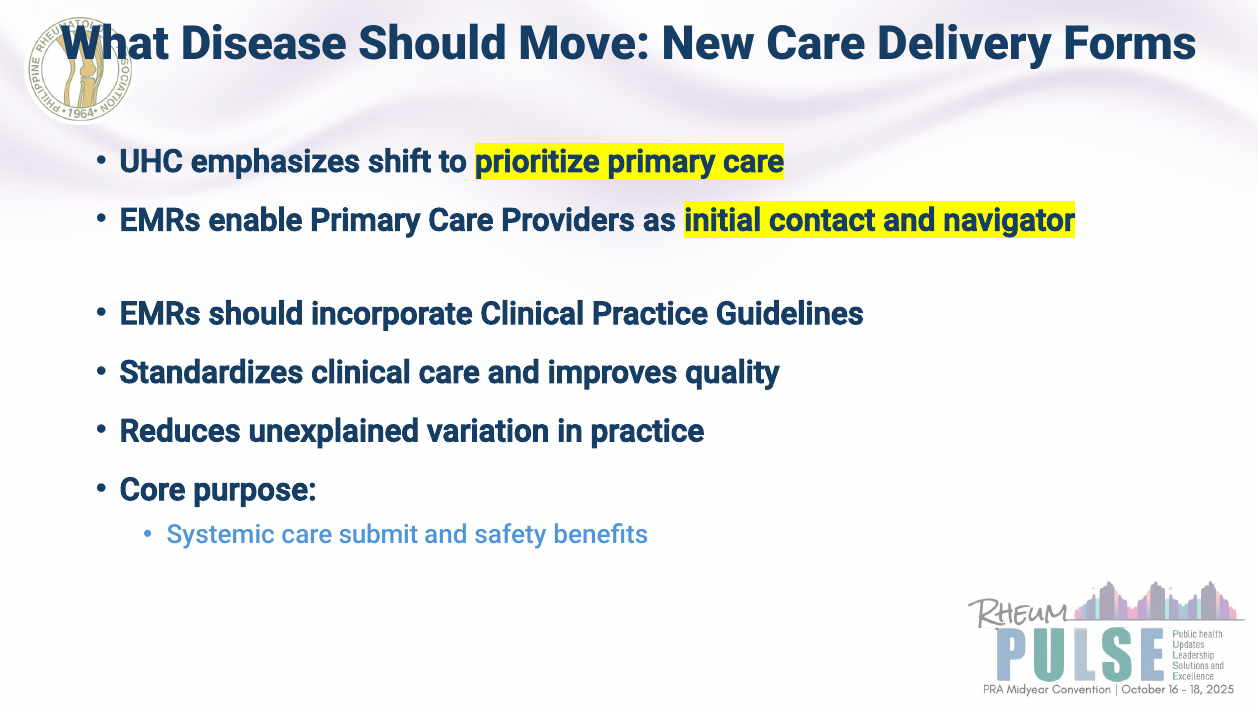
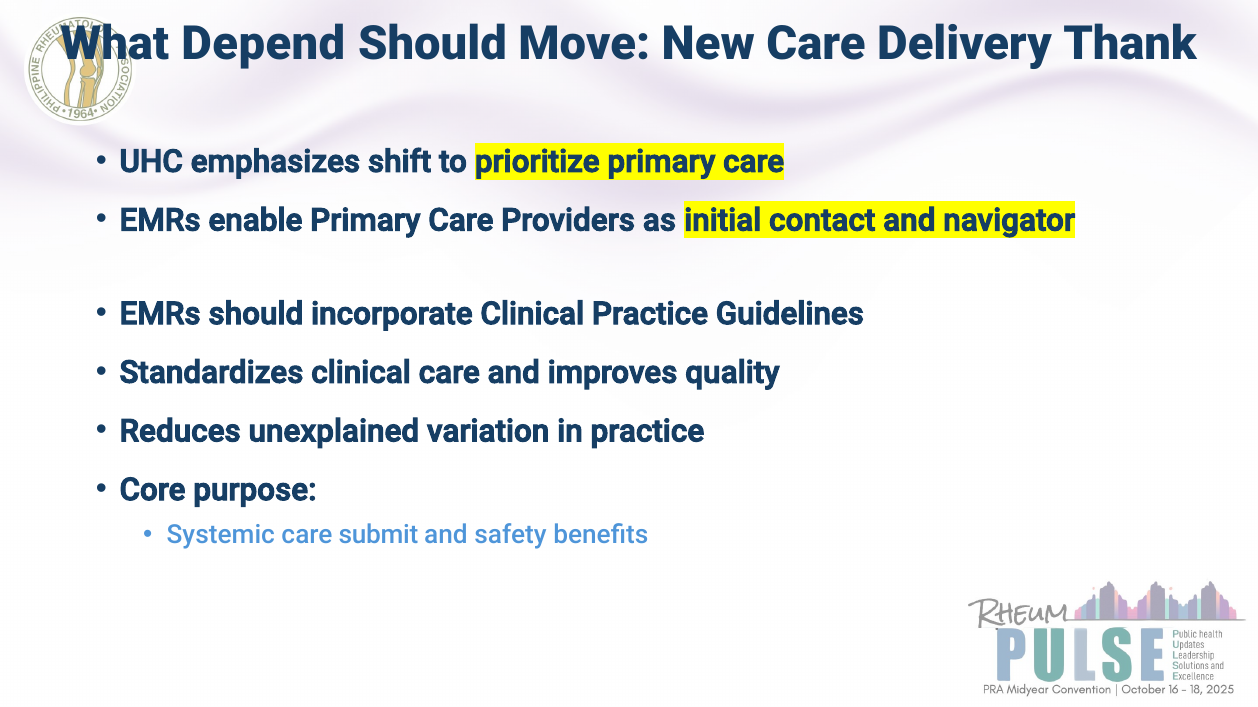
Disease: Disease -> Depend
Forms: Forms -> Thank
